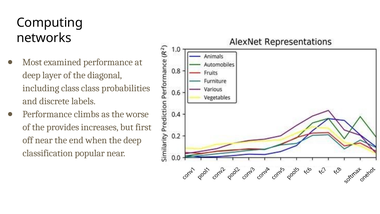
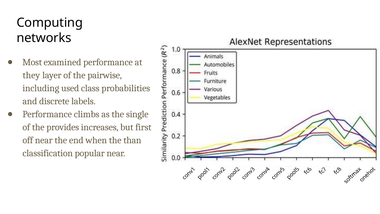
deep at (31, 75): deep -> they
diagonal: diagonal -> pairwise
including class: class -> used
worse: worse -> single
the deep: deep -> than
